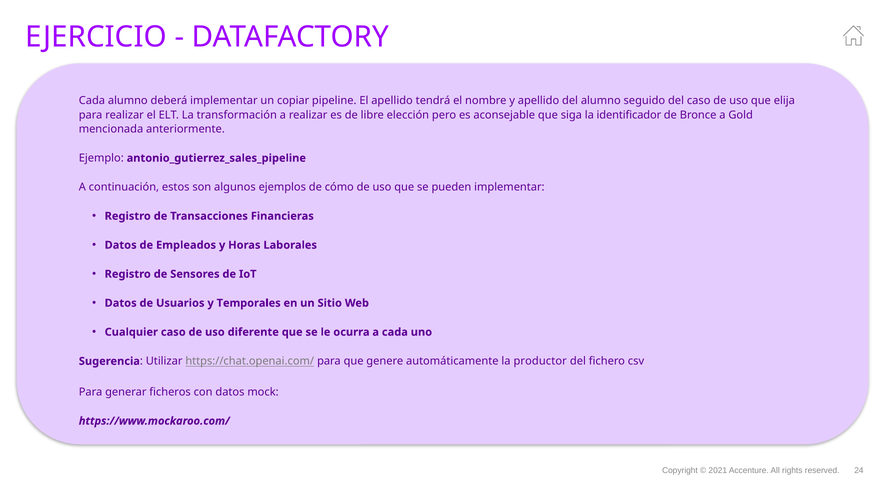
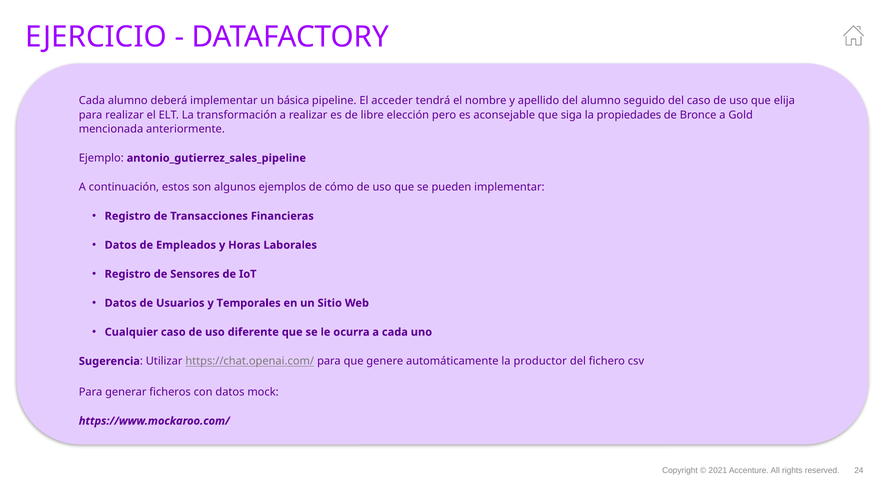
copiar: copiar -> básica
El apellido: apellido -> acceder
identificador: identificador -> propiedades
